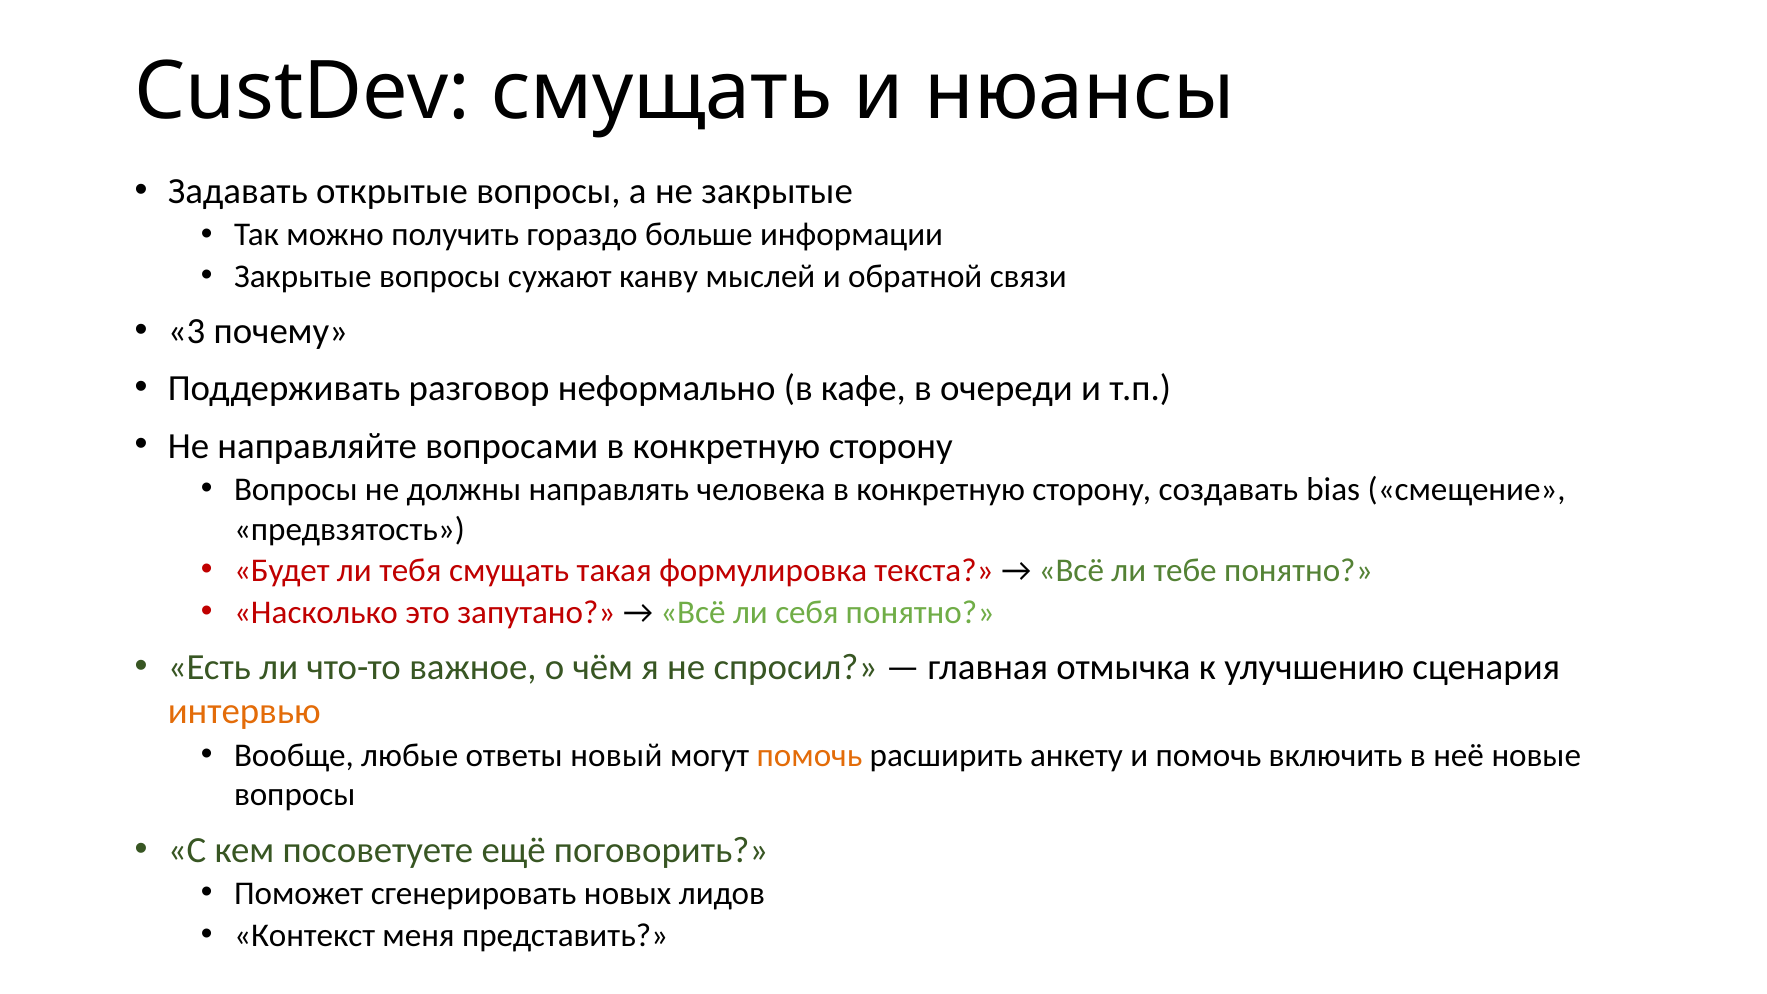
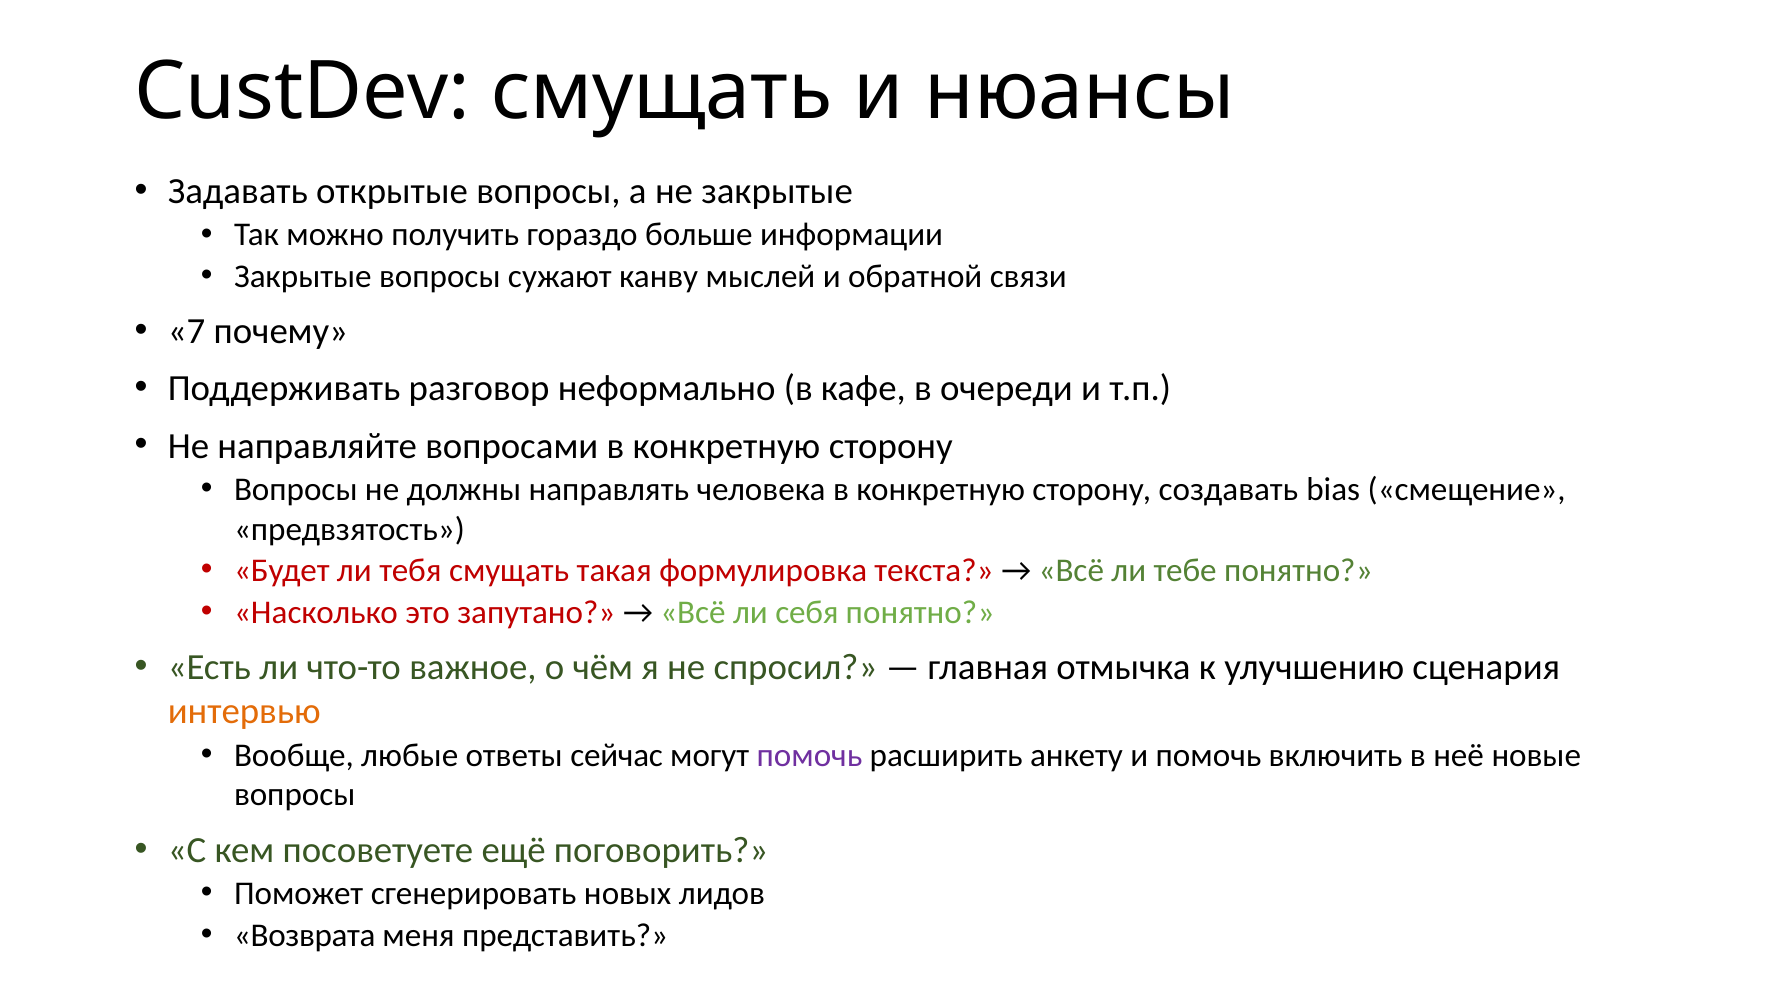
3: 3 -> 7
новый: новый -> сейчас
помочь at (809, 755) colour: orange -> purple
Контекст: Контекст -> Возврата
